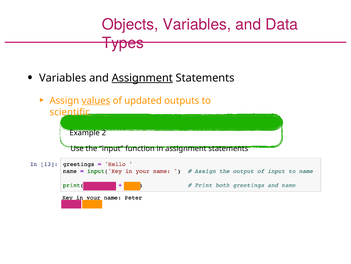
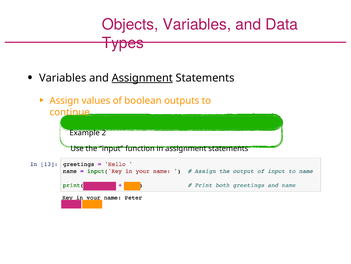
values underline: present -> none
updated: updated -> boolean
scientific: scientific -> continue
